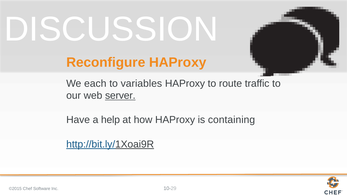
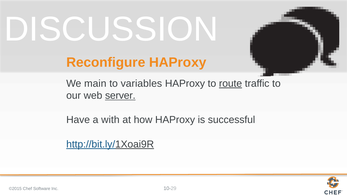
each: each -> main
route underline: none -> present
help: help -> with
containing: containing -> successful
